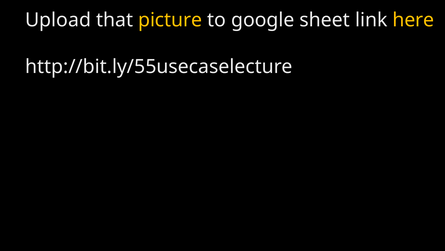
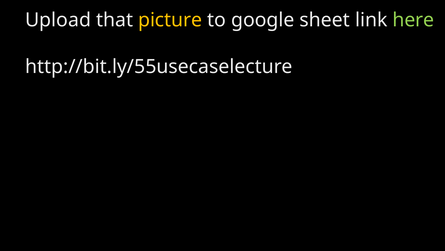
here colour: yellow -> light green
